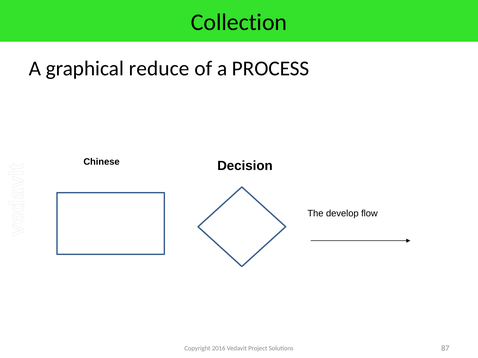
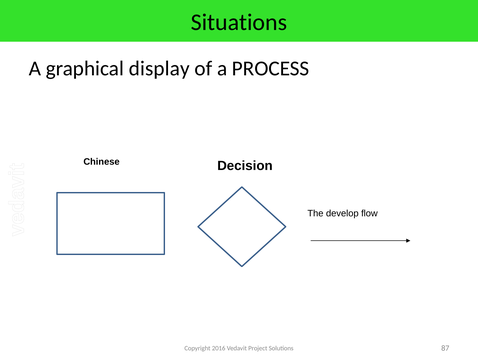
Collection: Collection -> Situations
reduce: reduce -> display
